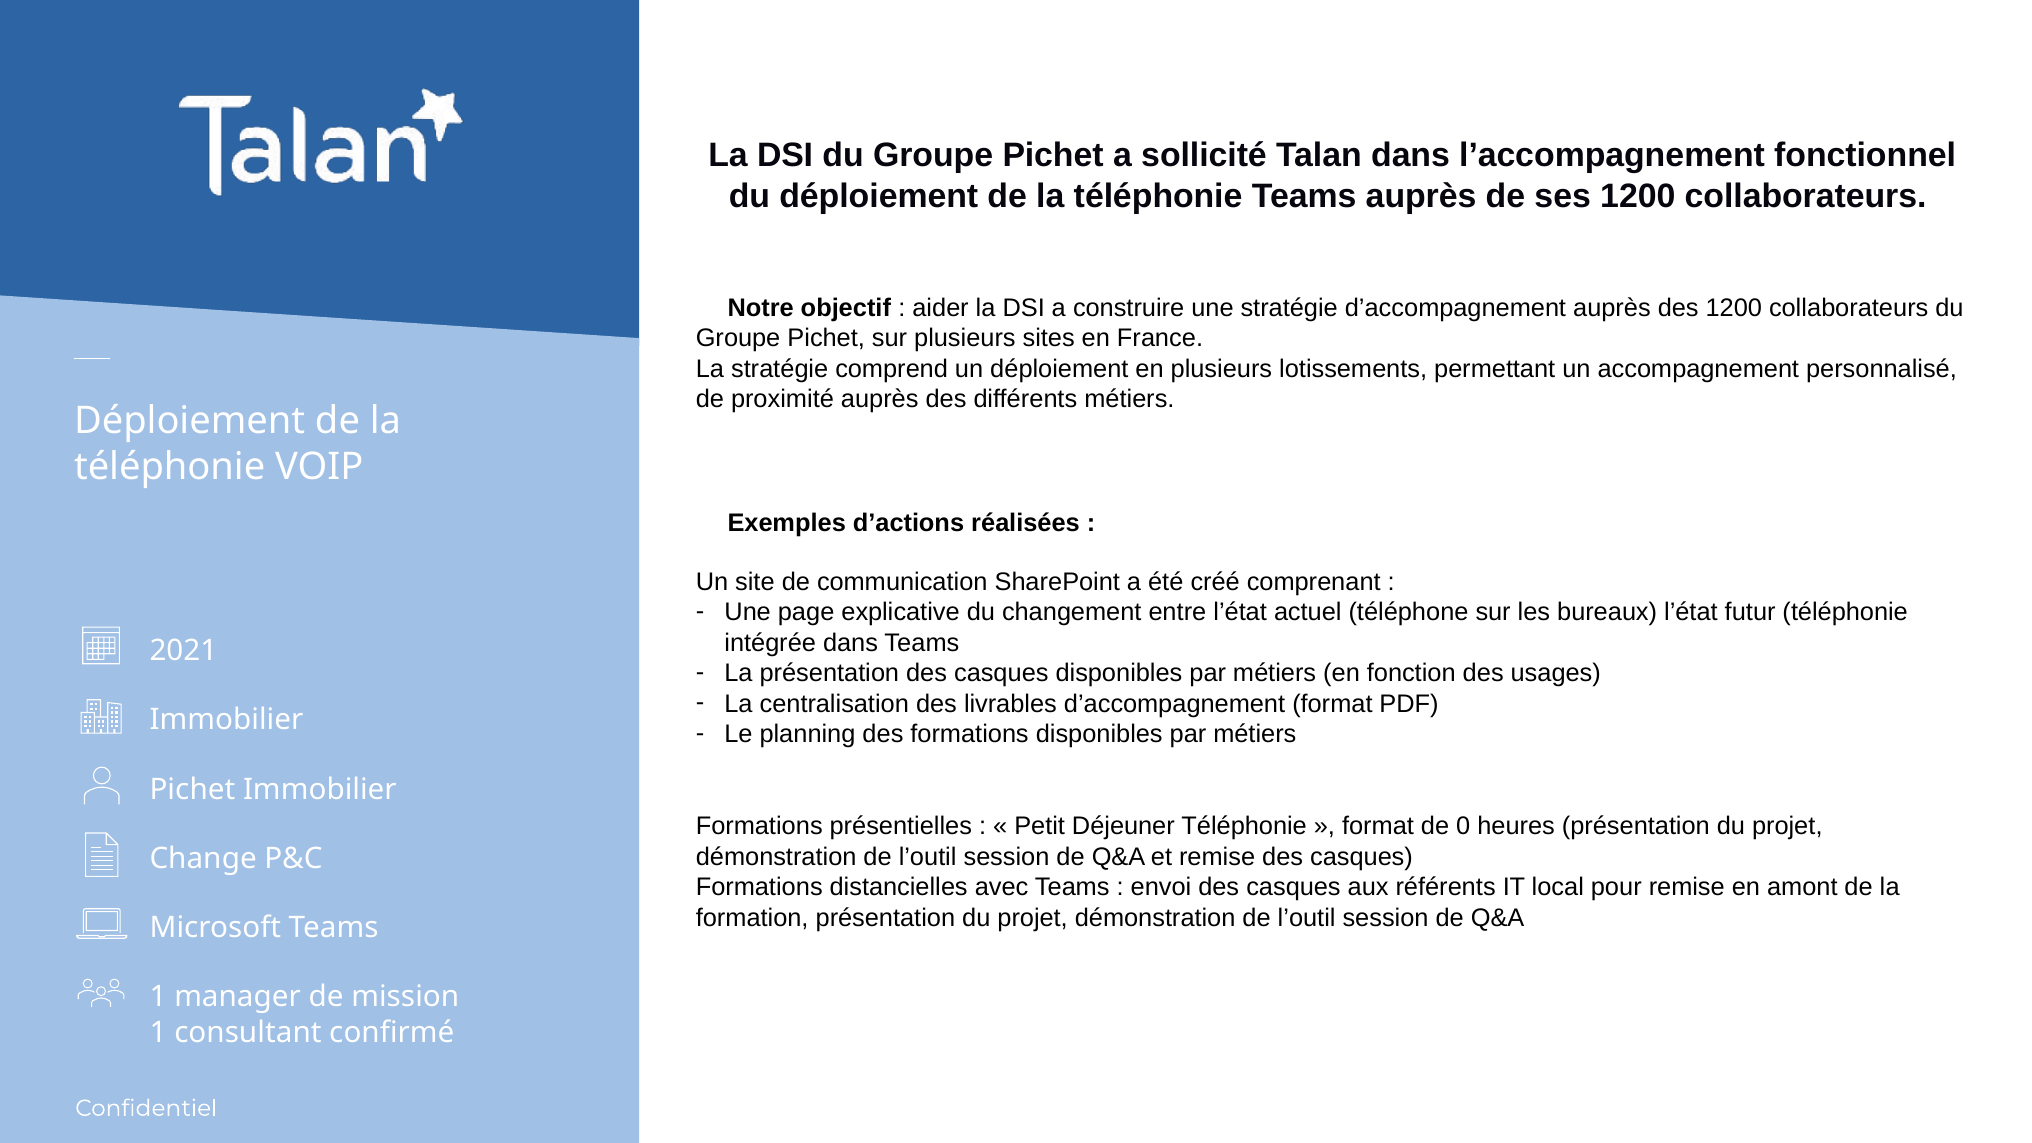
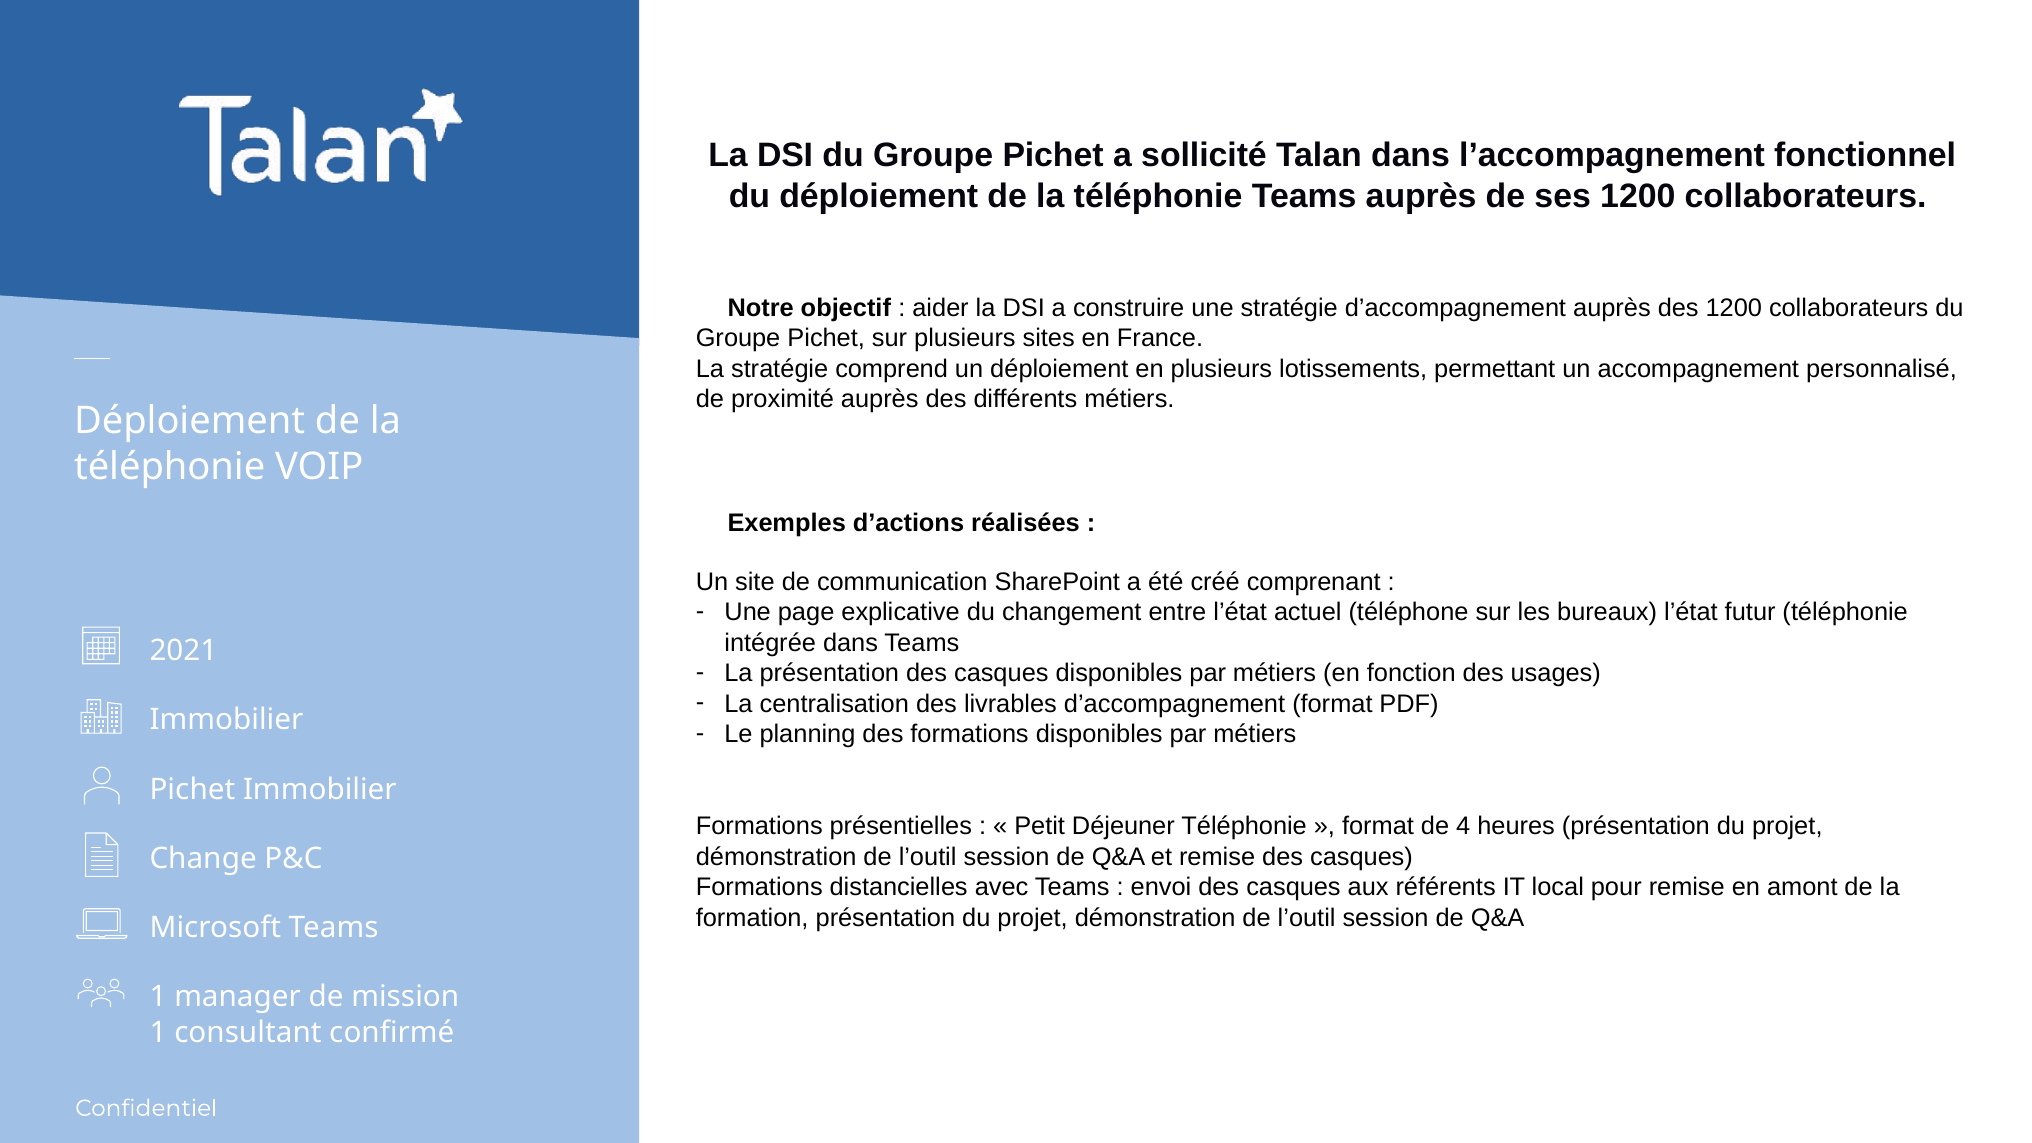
0: 0 -> 4
